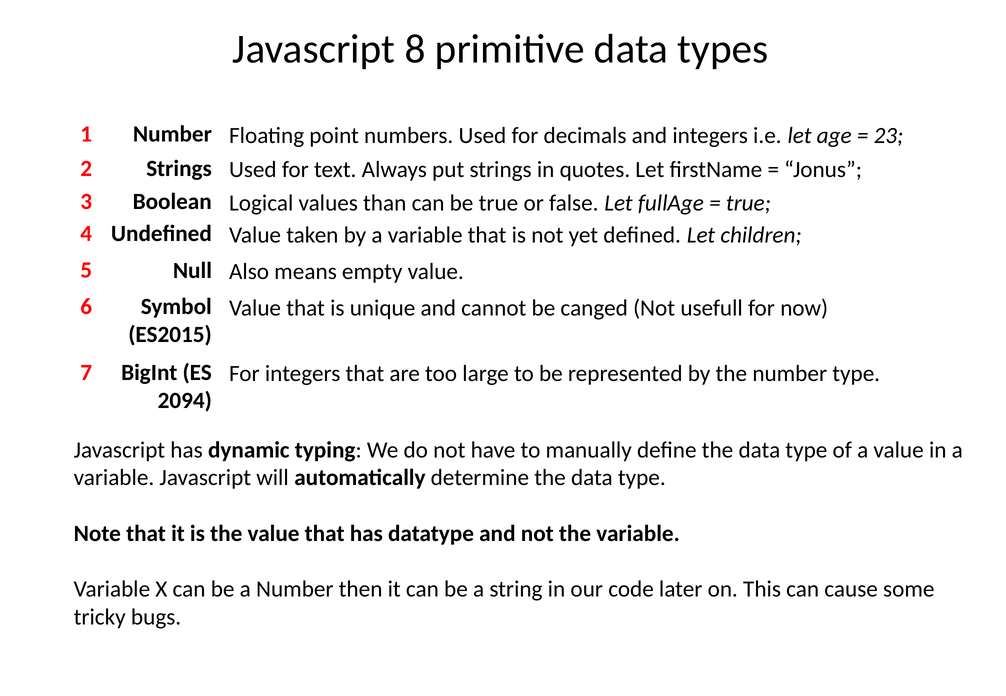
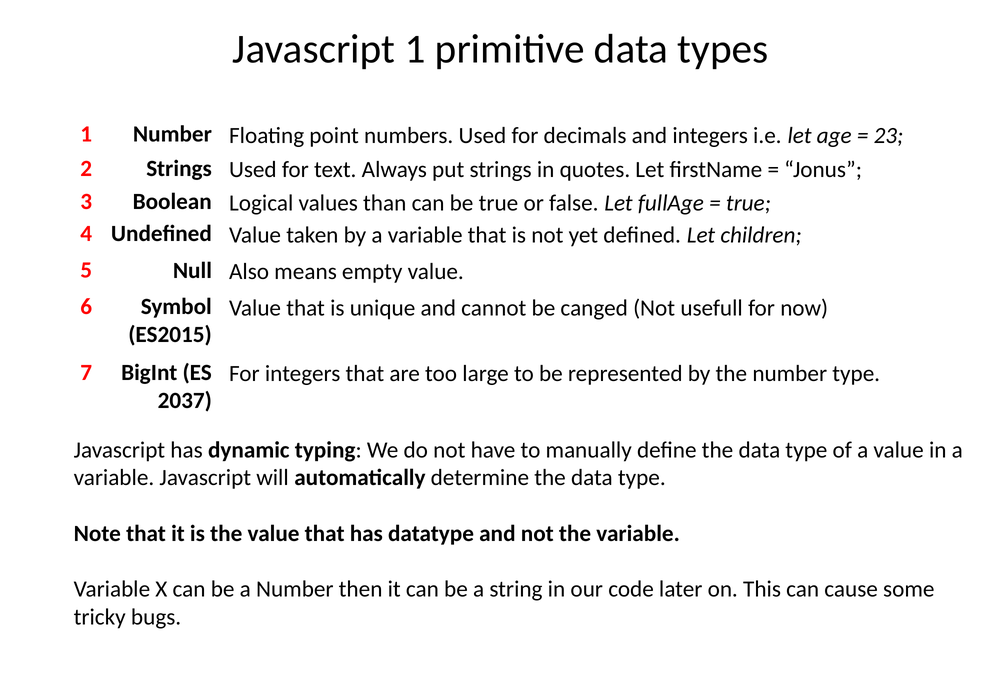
Javascript 8: 8 -> 1
2094: 2094 -> 2037
